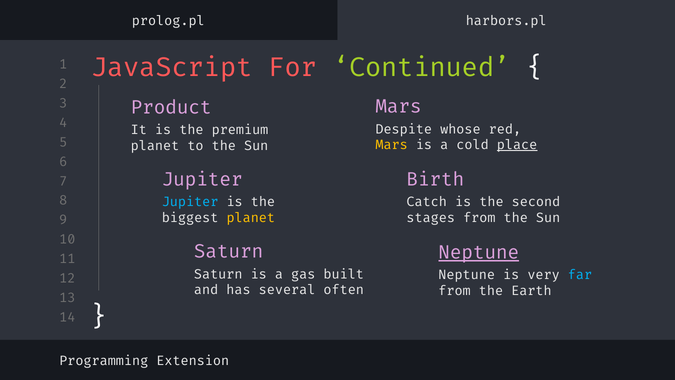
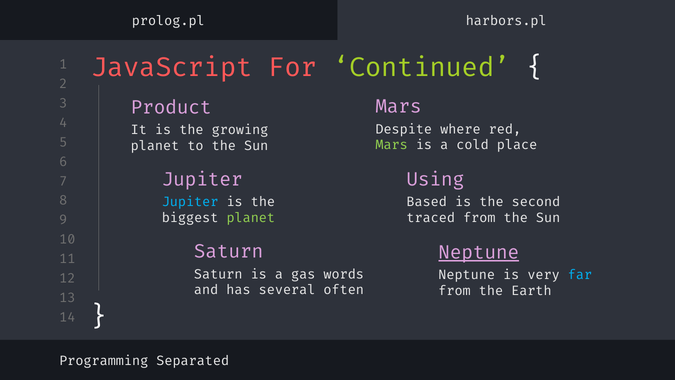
whose: whose -> where
premium: premium -> growing
Mars at (392, 145) colour: yellow -> light green
place underline: present -> none
Birth: Birth -> Using
Catch: Catch -> Based
planet at (251, 218) colour: yellow -> light green
stages: stages -> traced
built: built -> words
Extension: Extension -> Separated
